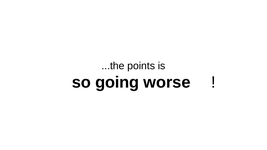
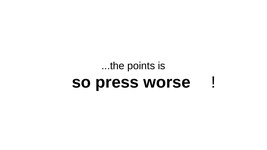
going: going -> press
